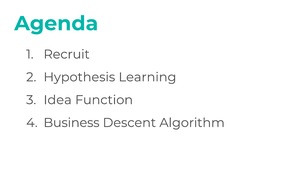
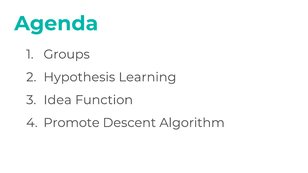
Recruit: Recruit -> Groups
Business: Business -> Promote
